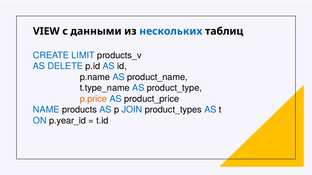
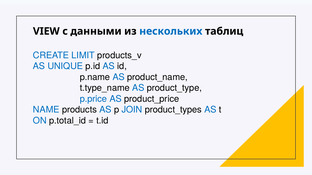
DELETE: DELETE -> UNIQUE
p.price colour: orange -> blue
p.year_id: p.year_id -> p.total_id
